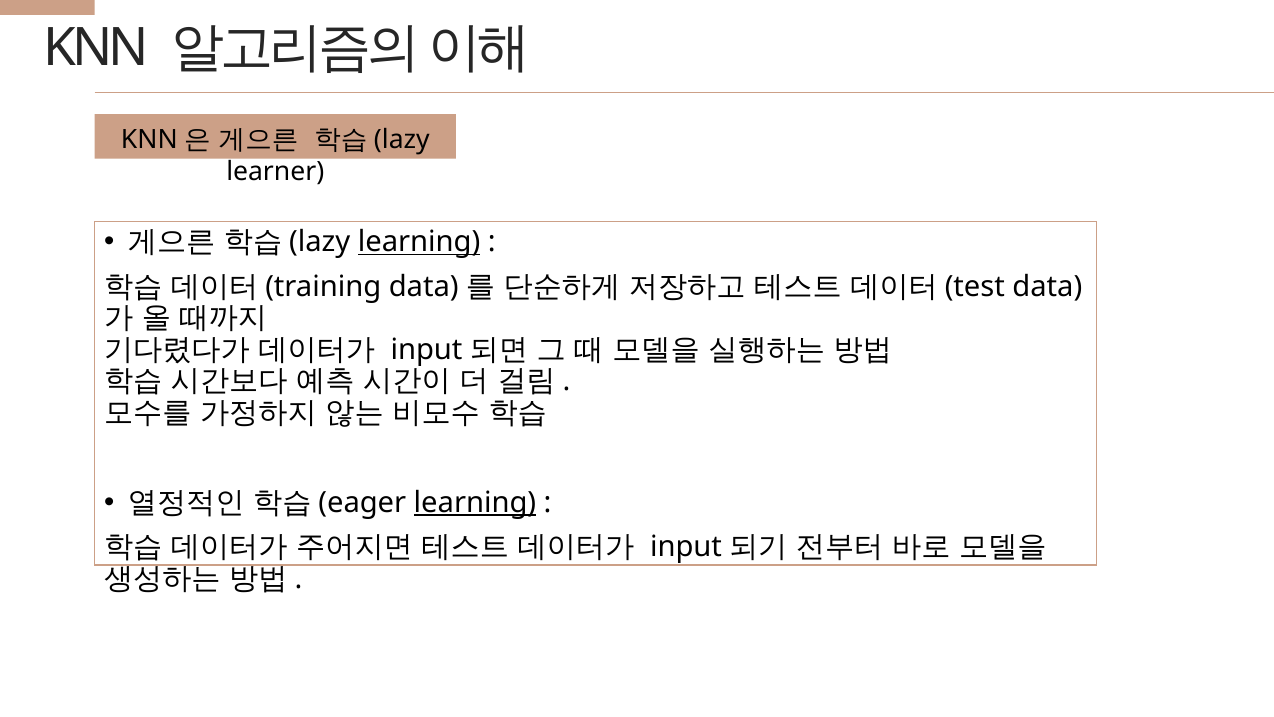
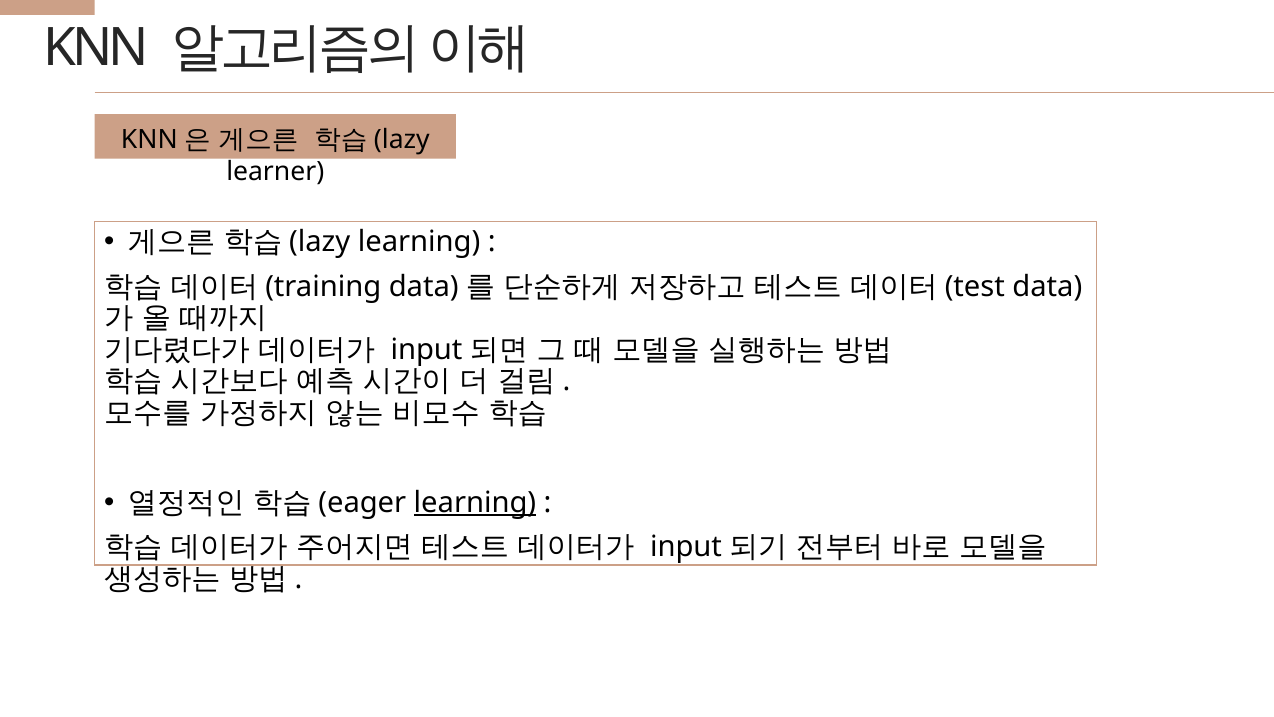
learning at (419, 242) underline: present -> none
